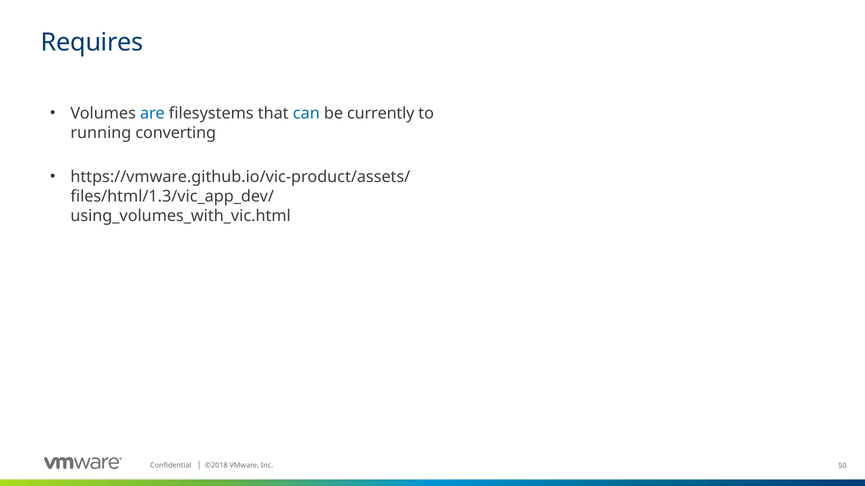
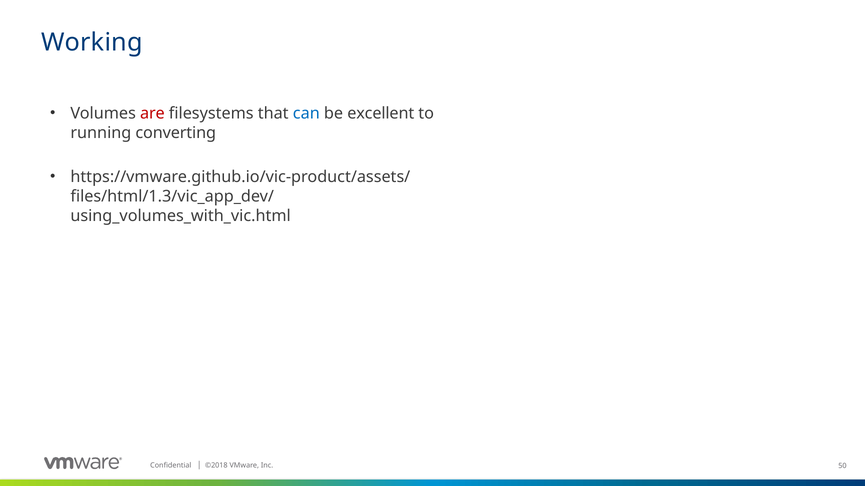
Requires: Requires -> Working
are colour: blue -> red
currently: currently -> excellent
